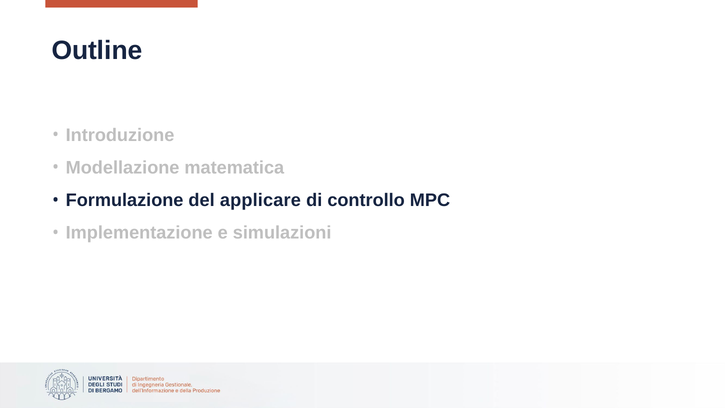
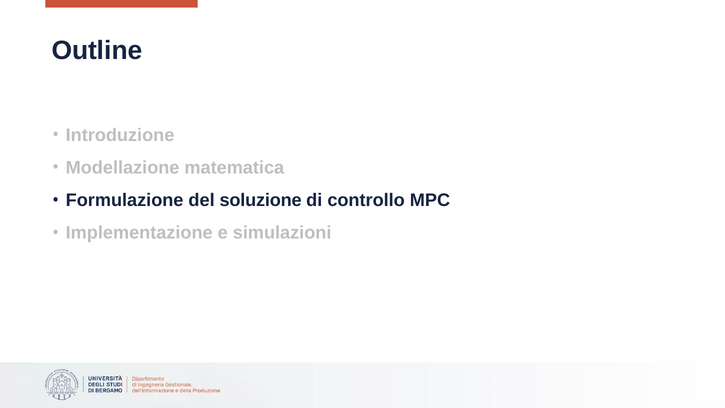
applicare: applicare -> soluzione
